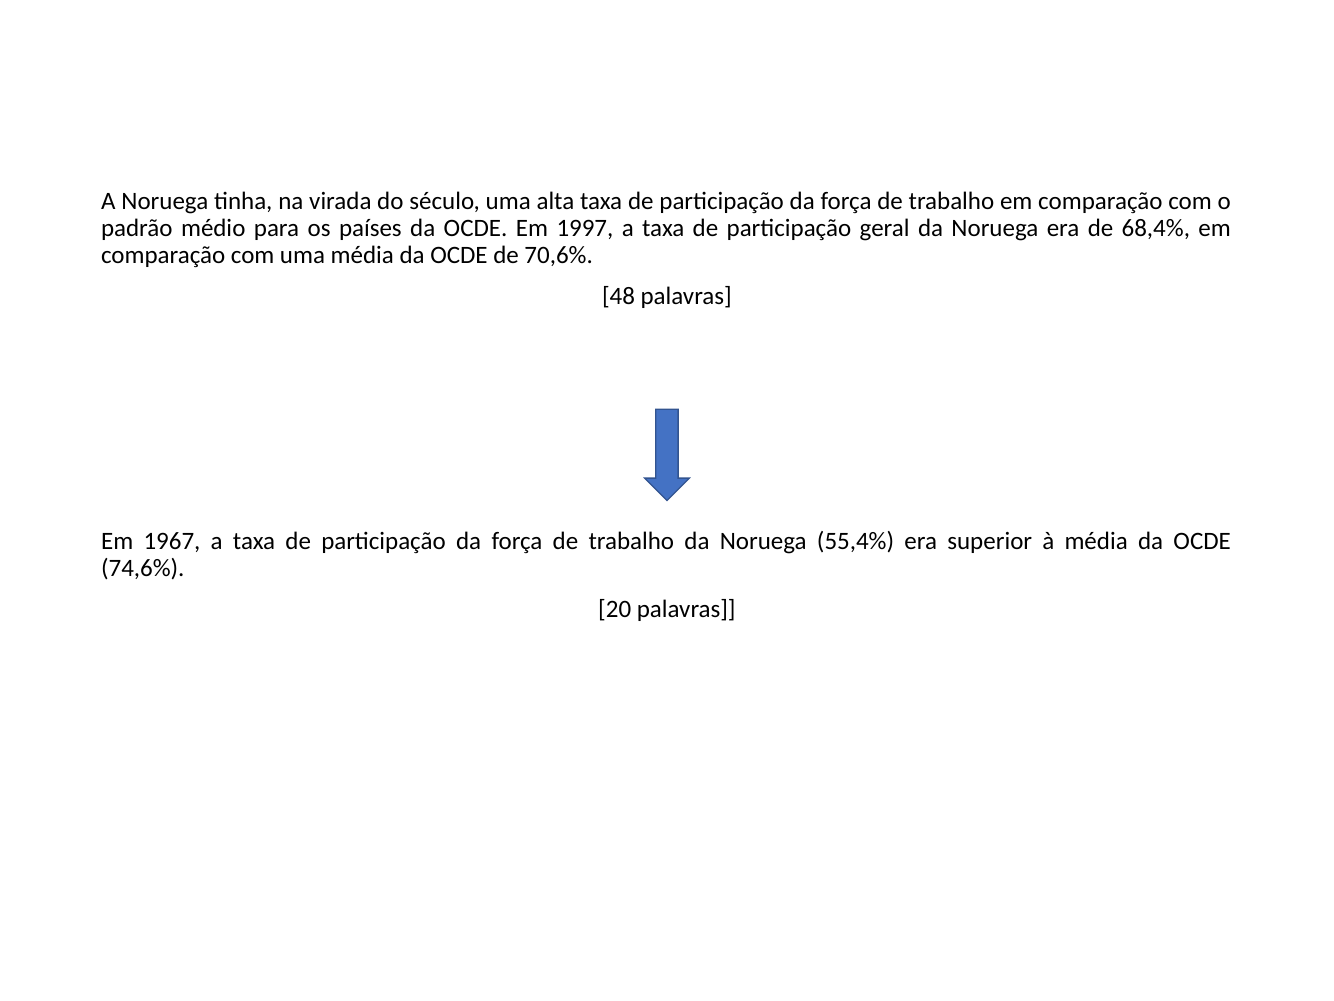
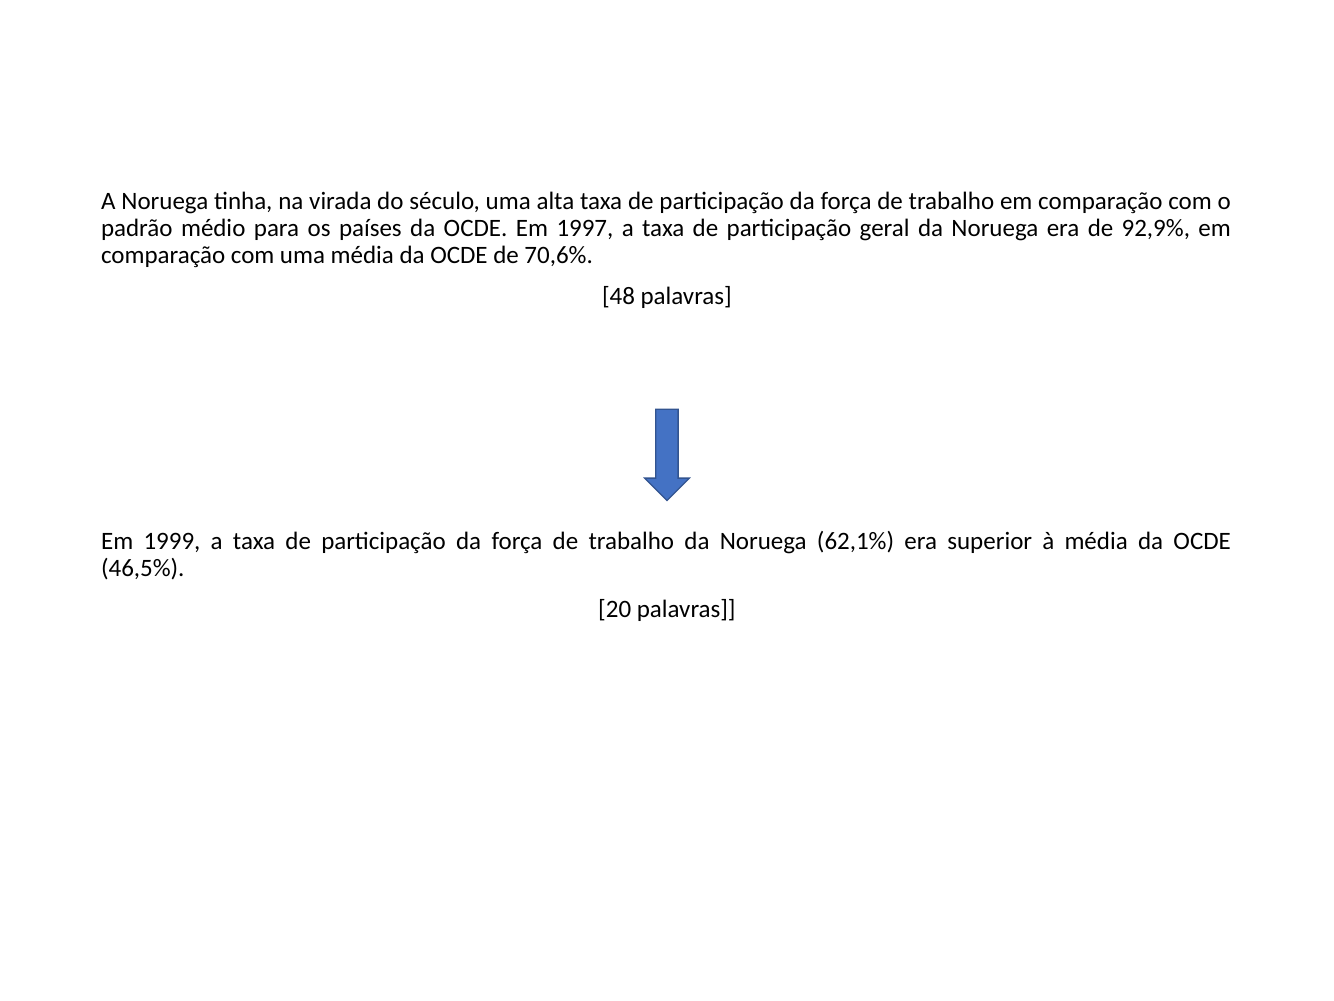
68,4%: 68,4% -> 92,9%
1967: 1967 -> 1999
55,4%: 55,4% -> 62,1%
74,6%: 74,6% -> 46,5%
